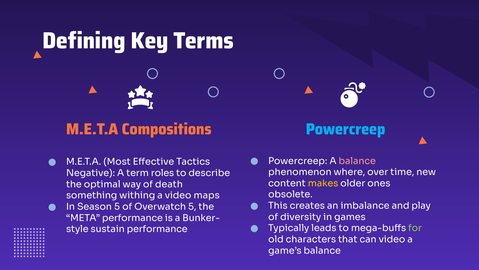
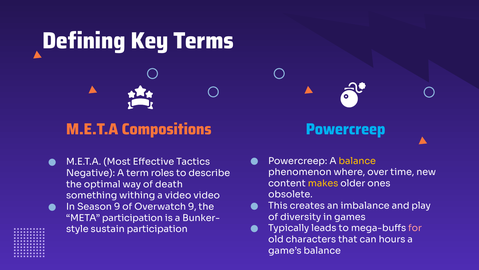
balance at (357, 161) colour: pink -> yellow
video maps: maps -> video
Season 5: 5 -> 9
Overwatch 5: 5 -> 9
META performance: performance -> participation
for colour: light green -> pink
sustain performance: performance -> participation
can video: video -> hours
